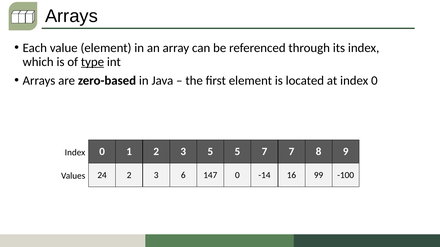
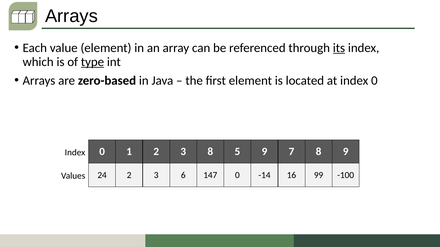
its underline: none -> present
3 5: 5 -> 8
5 7: 7 -> 9
